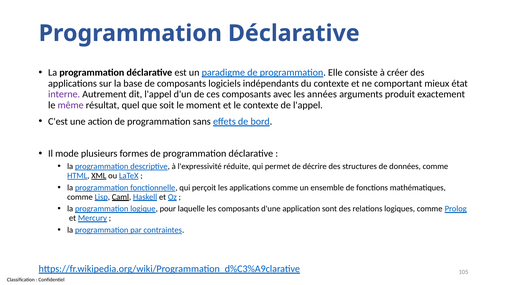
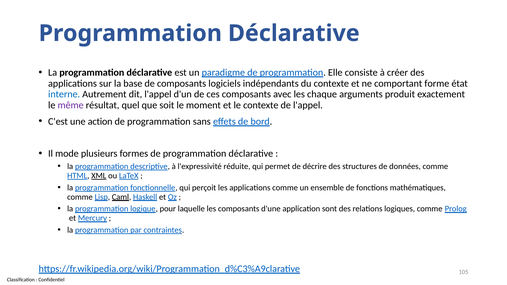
mieux: mieux -> forme
interne colour: purple -> blue
années: années -> chaque
